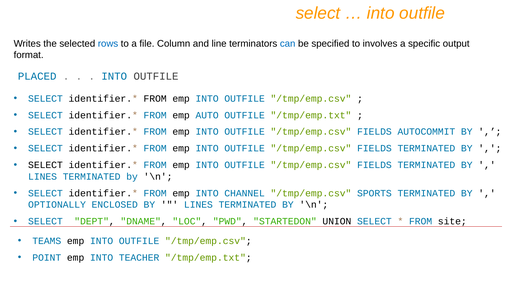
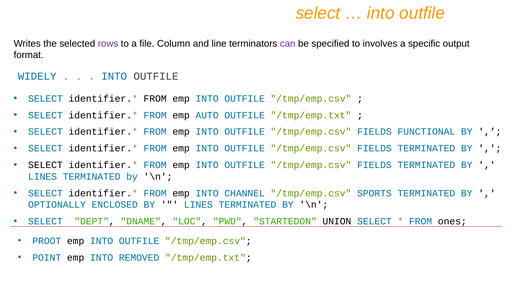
rows colour: blue -> purple
can colour: blue -> purple
PLACED: PLACED -> WIDELY
AUTOCOMMIT: AUTOCOMMIT -> FUNCTIONAL
site: site -> ones
TEAMS: TEAMS -> PROOT
TEACHER: TEACHER -> REMOVED
